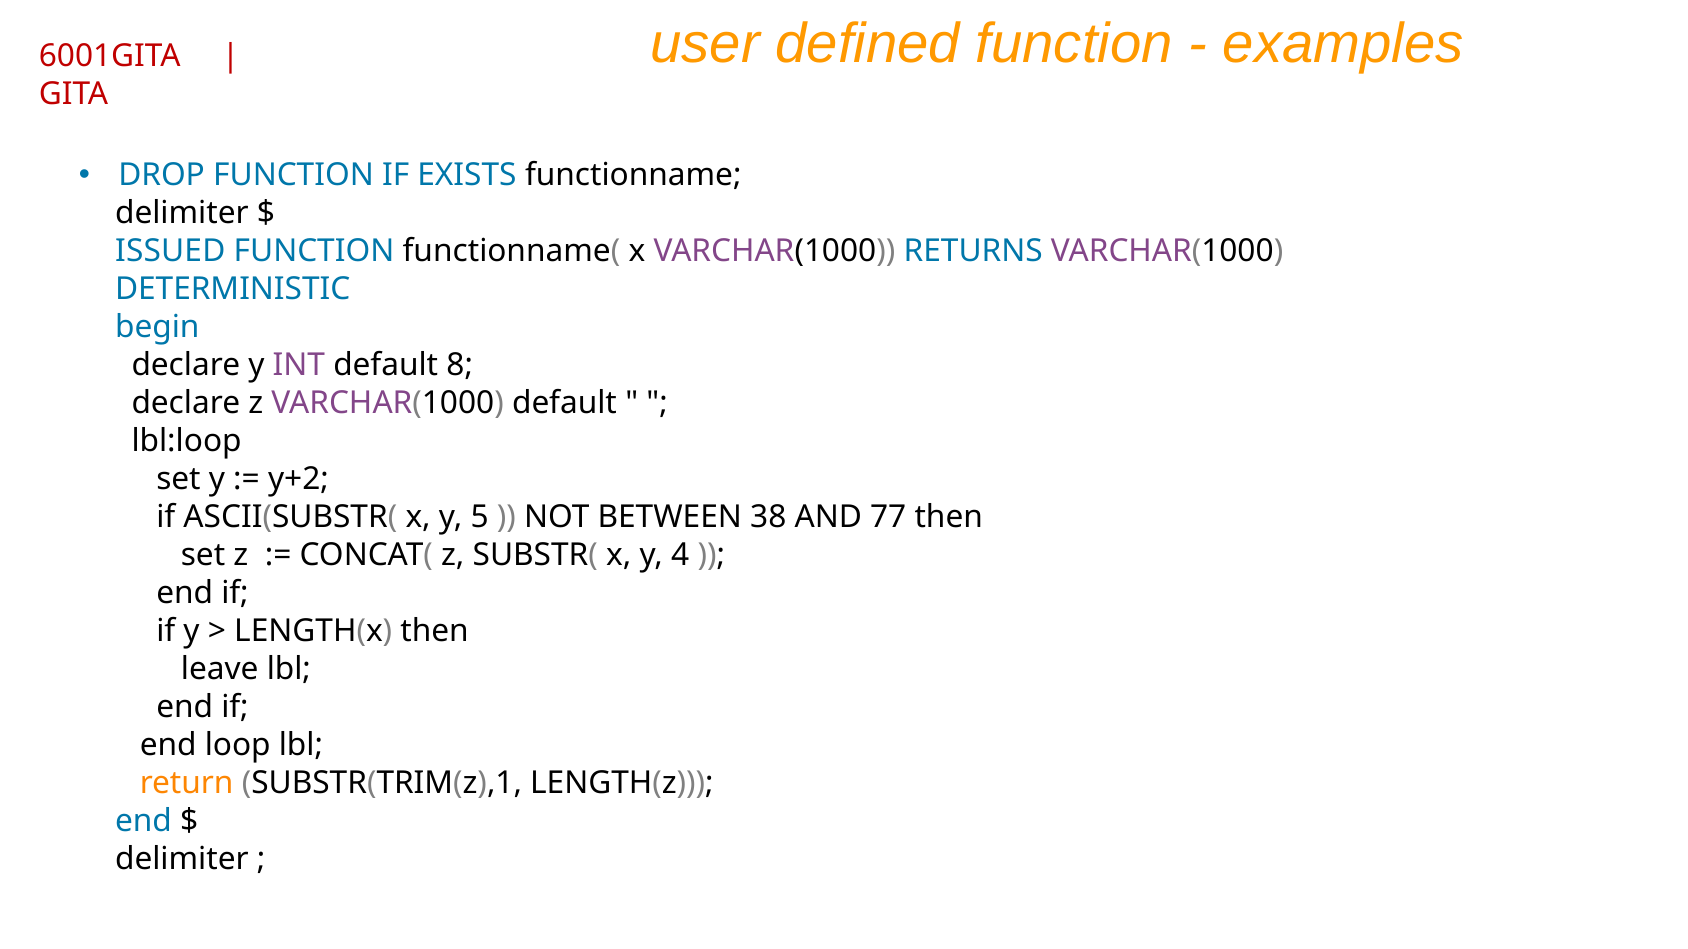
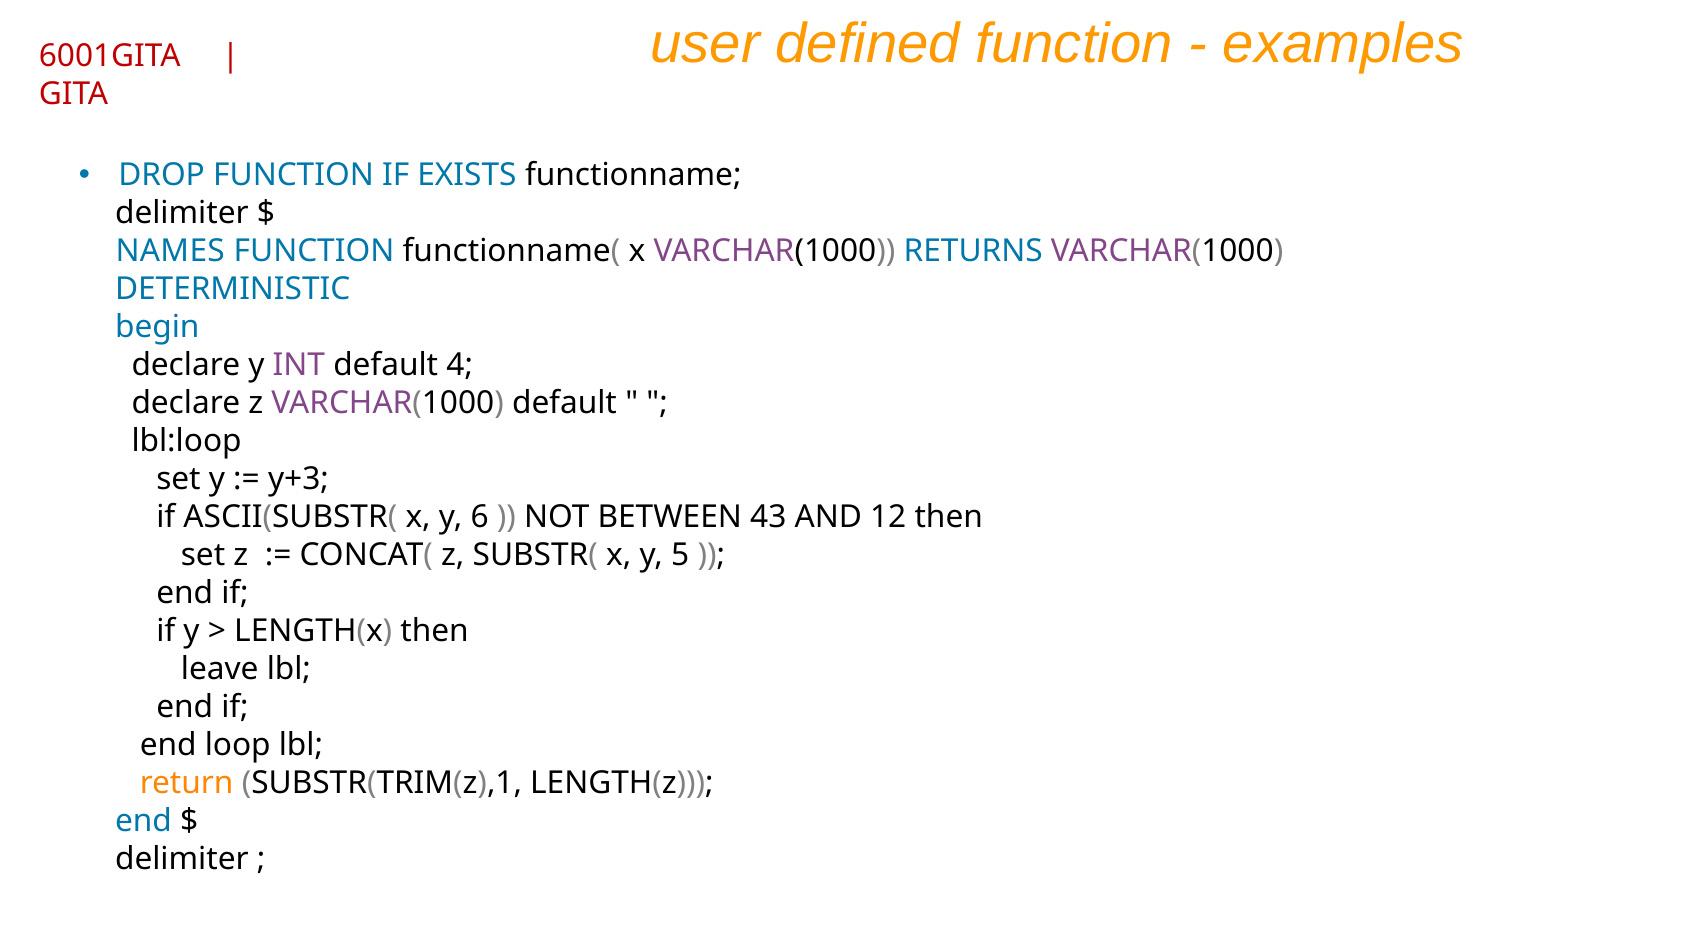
ISSUED: ISSUED -> NAMES
8: 8 -> 4
y+2: y+2 -> y+3
5: 5 -> 6
38: 38 -> 43
77: 77 -> 12
4: 4 -> 5
